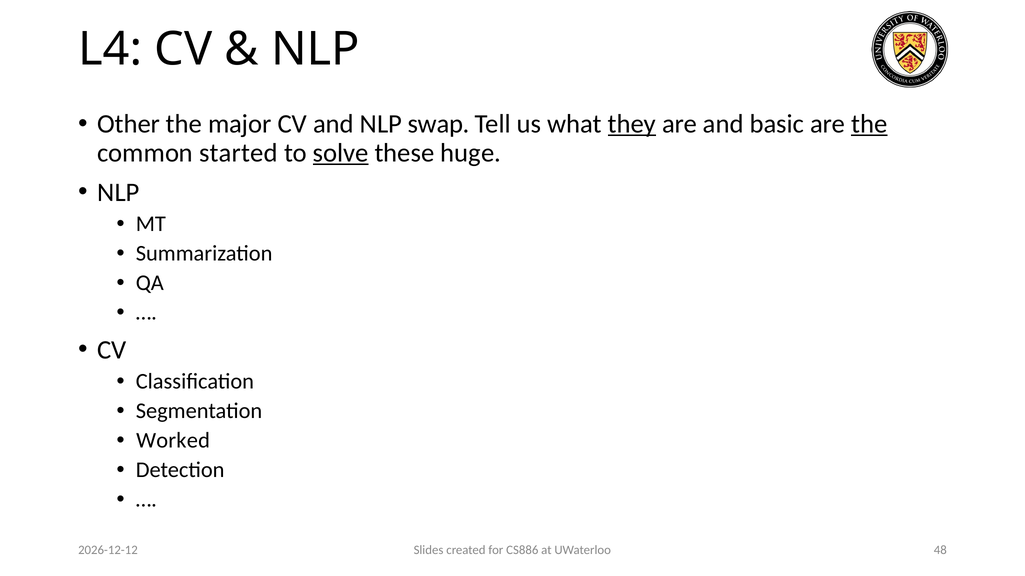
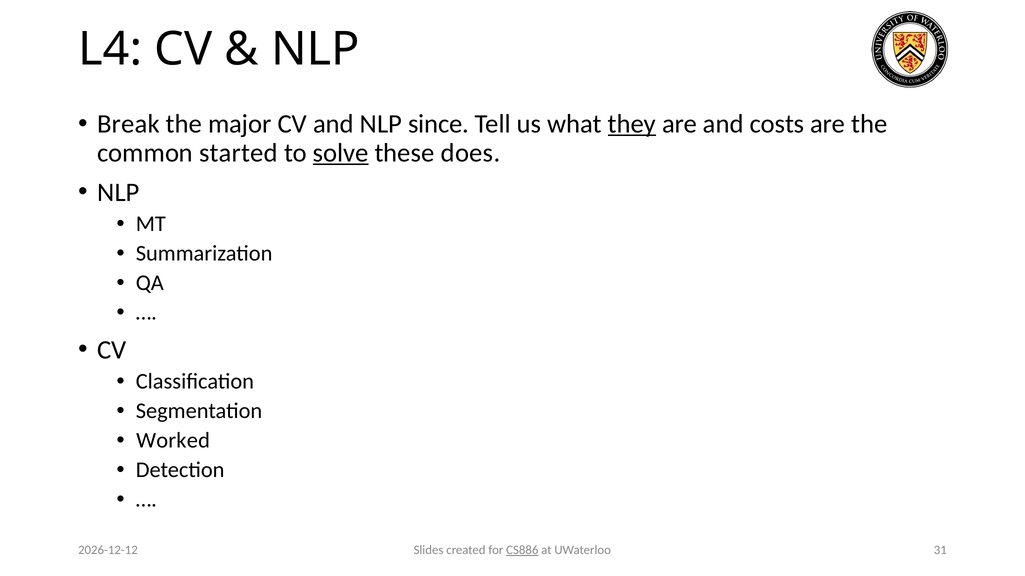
Other: Other -> Break
swap: swap -> since
basic: basic -> costs
the at (869, 124) underline: present -> none
huge: huge -> does
CS886 underline: none -> present
48: 48 -> 31
